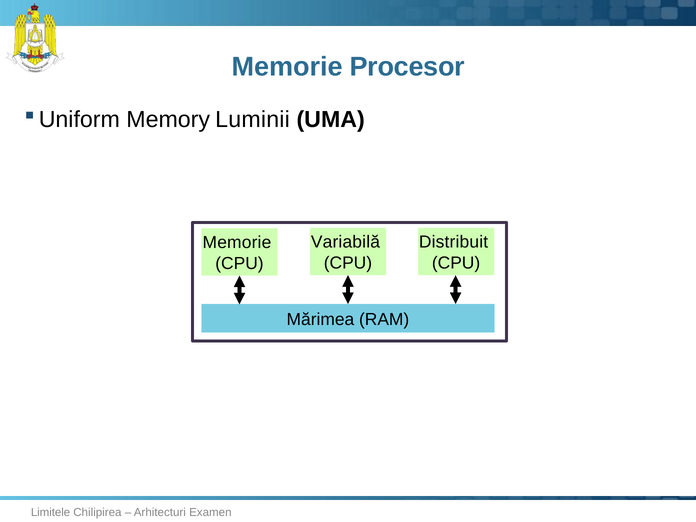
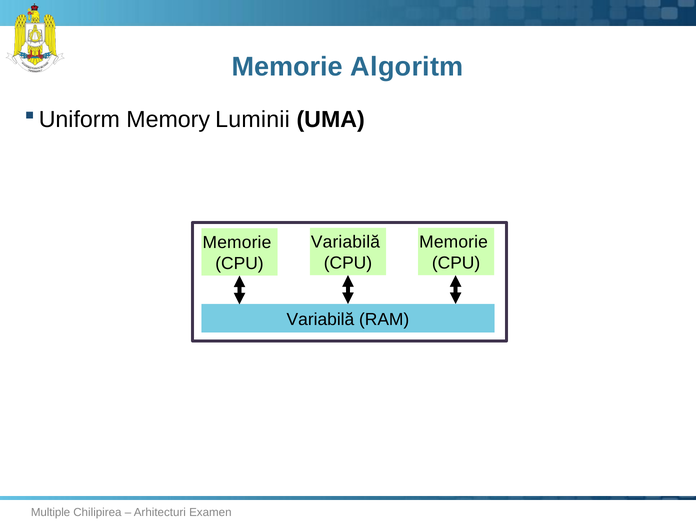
Procesor: Procesor -> Algoritm
Distribuit at (454, 242): Distribuit -> Memorie
Mărimea at (320, 319): Mărimea -> Variabilă
Limitele: Limitele -> Multiple
